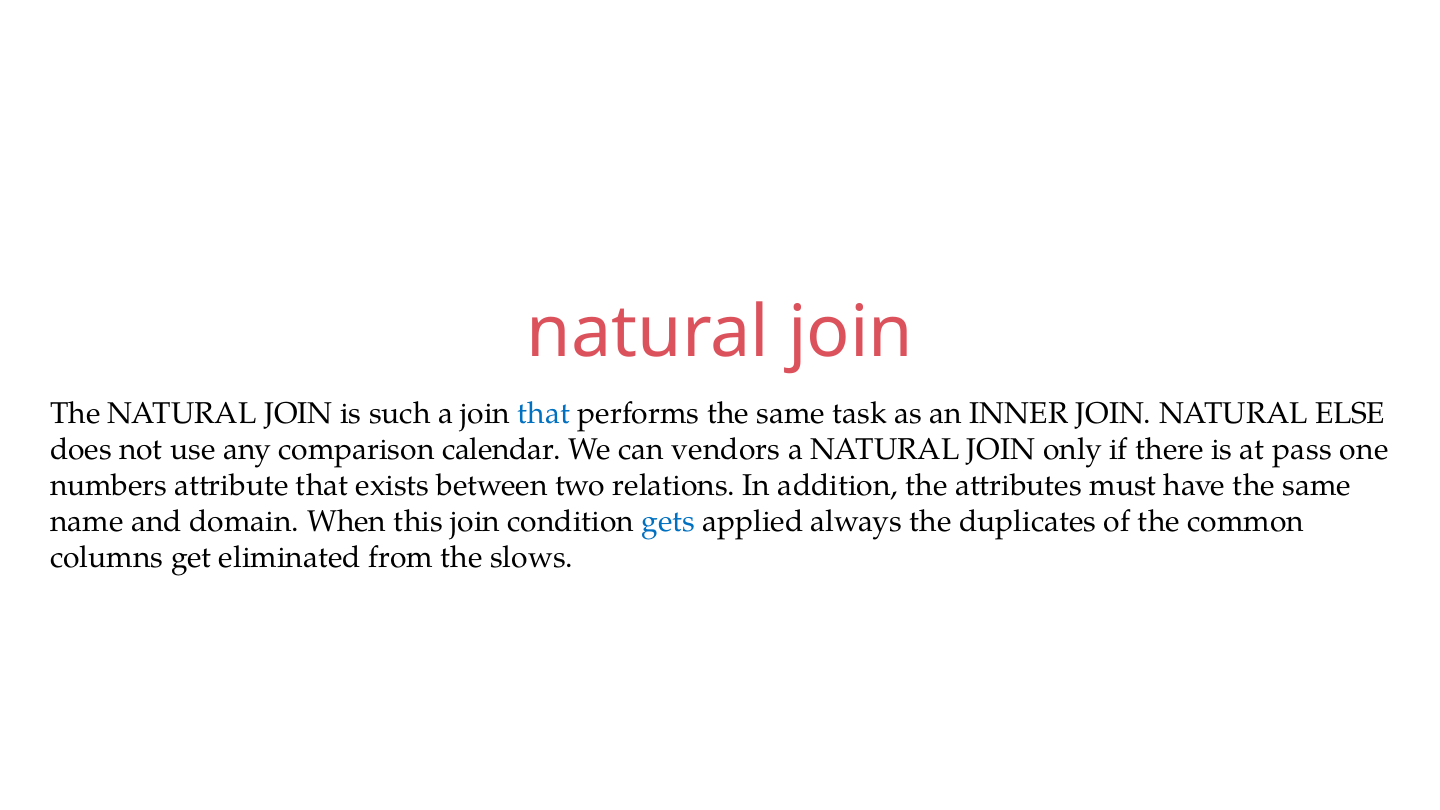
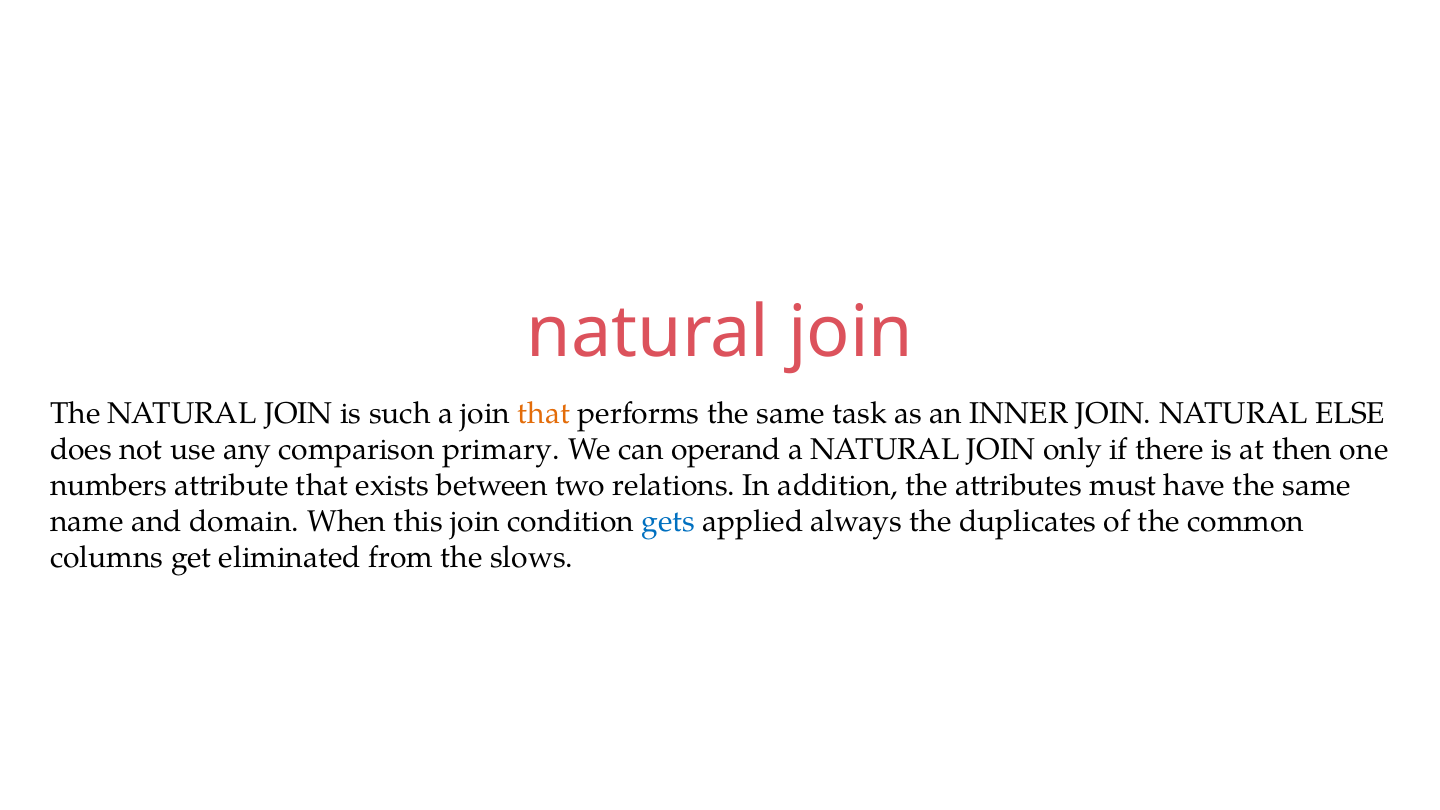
that at (544, 413) colour: blue -> orange
calendar: calendar -> primary
vendors: vendors -> operand
pass: pass -> then
